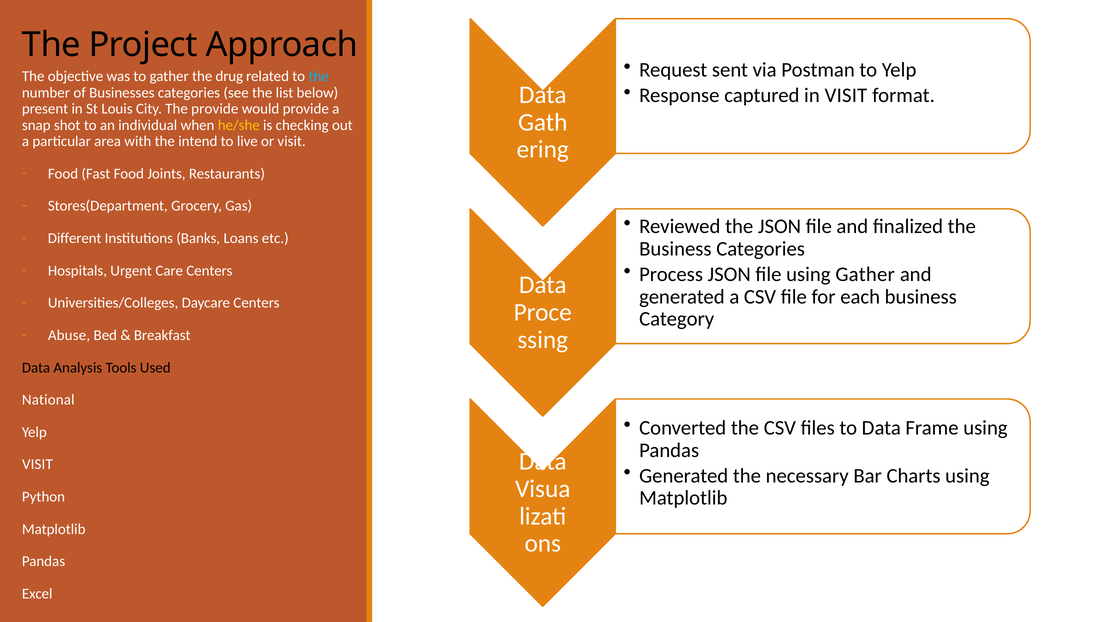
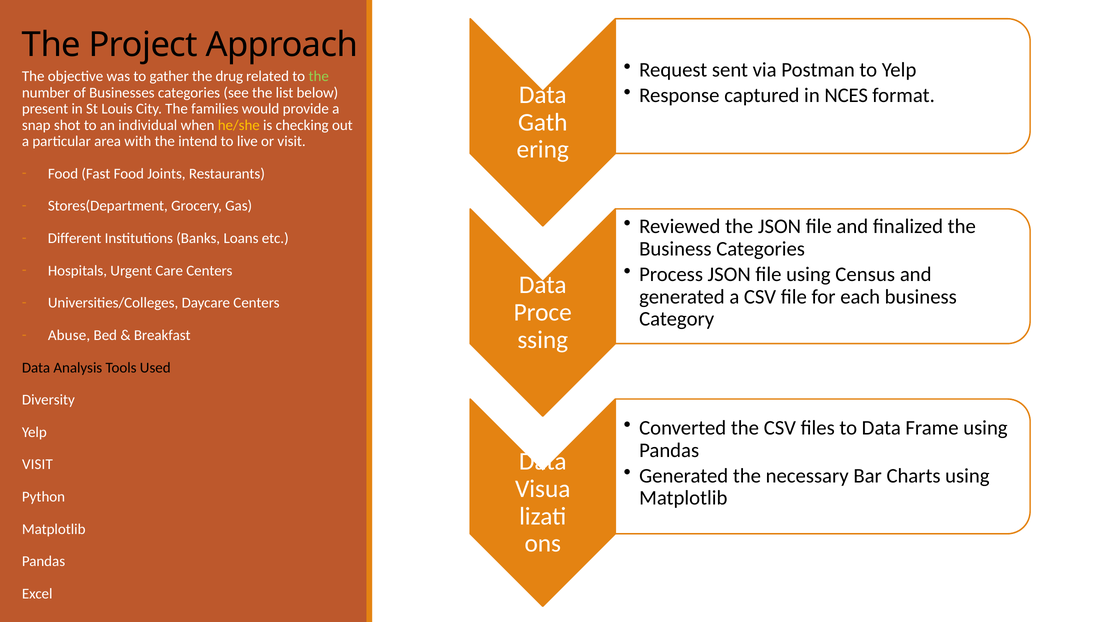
the at (319, 77) colour: light blue -> light green
in VISIT: VISIT -> NCES
The provide: provide -> families
Gather at (865, 274): Gather -> Census
National: National -> Diversity
